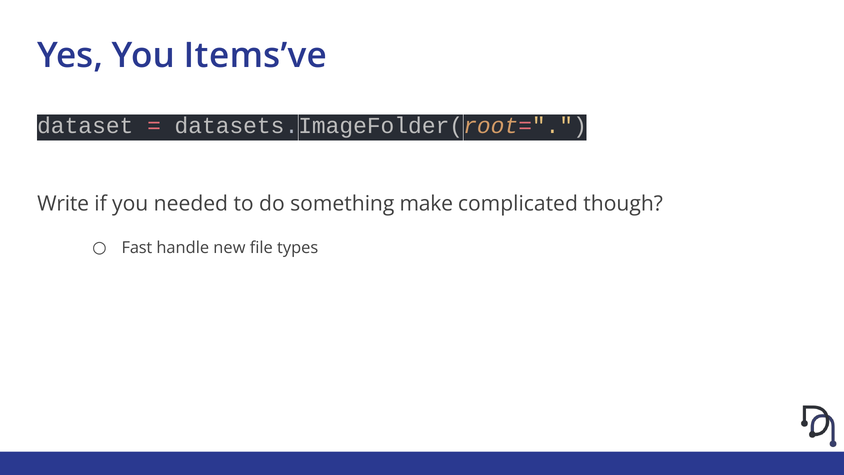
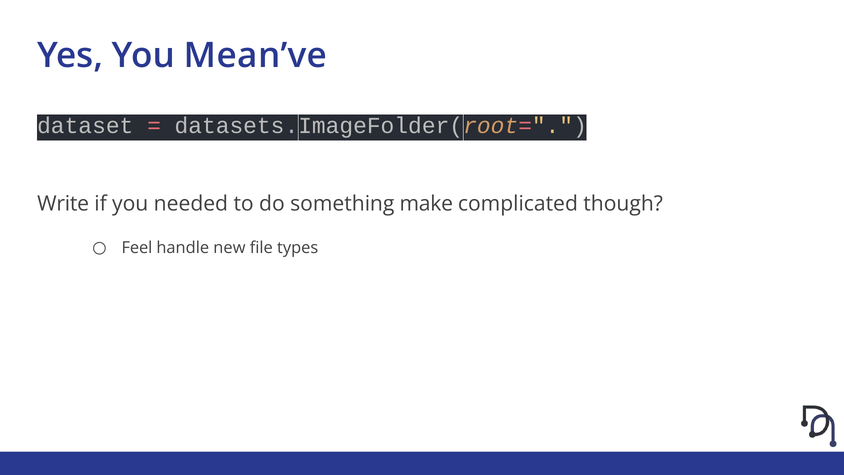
Items’ve: Items’ve -> Mean’ve
Fast: Fast -> Feel
